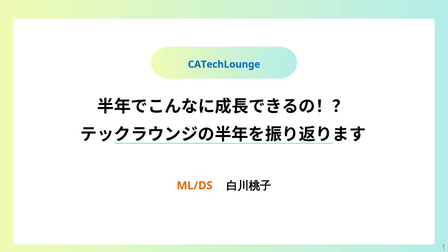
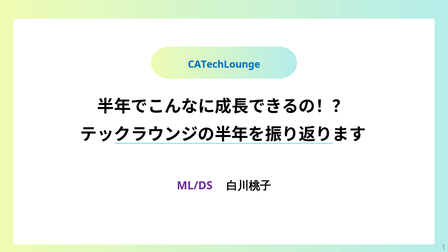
ML/DS colour: orange -> purple
